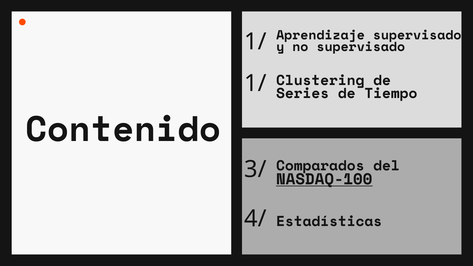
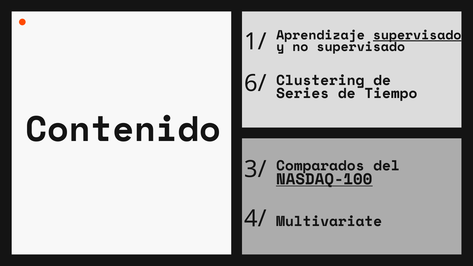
supervisado at (417, 35) underline: none -> present
1/ at (255, 83): 1/ -> 6/
Estadísticas: Estadísticas -> Multivariate
